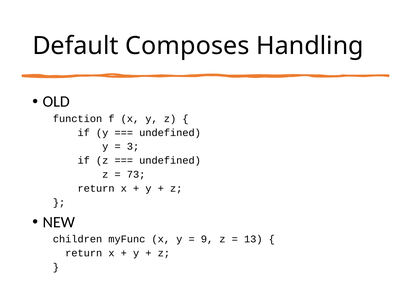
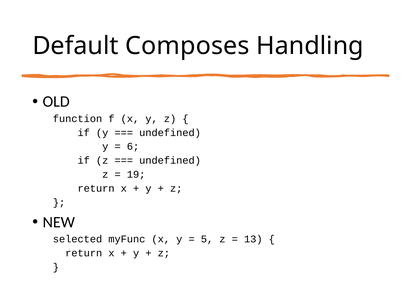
3: 3 -> 6
73: 73 -> 19
children: children -> selected
9: 9 -> 5
